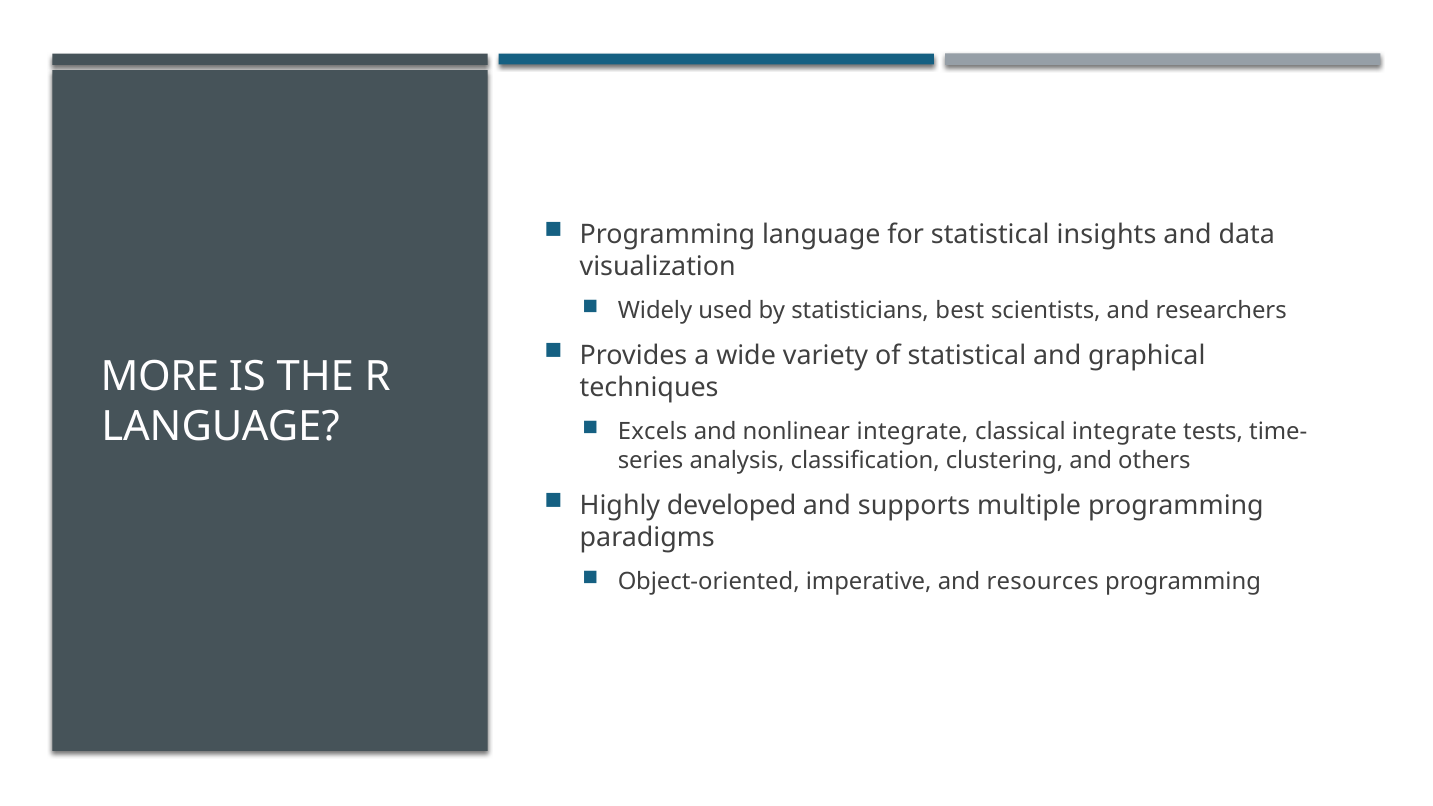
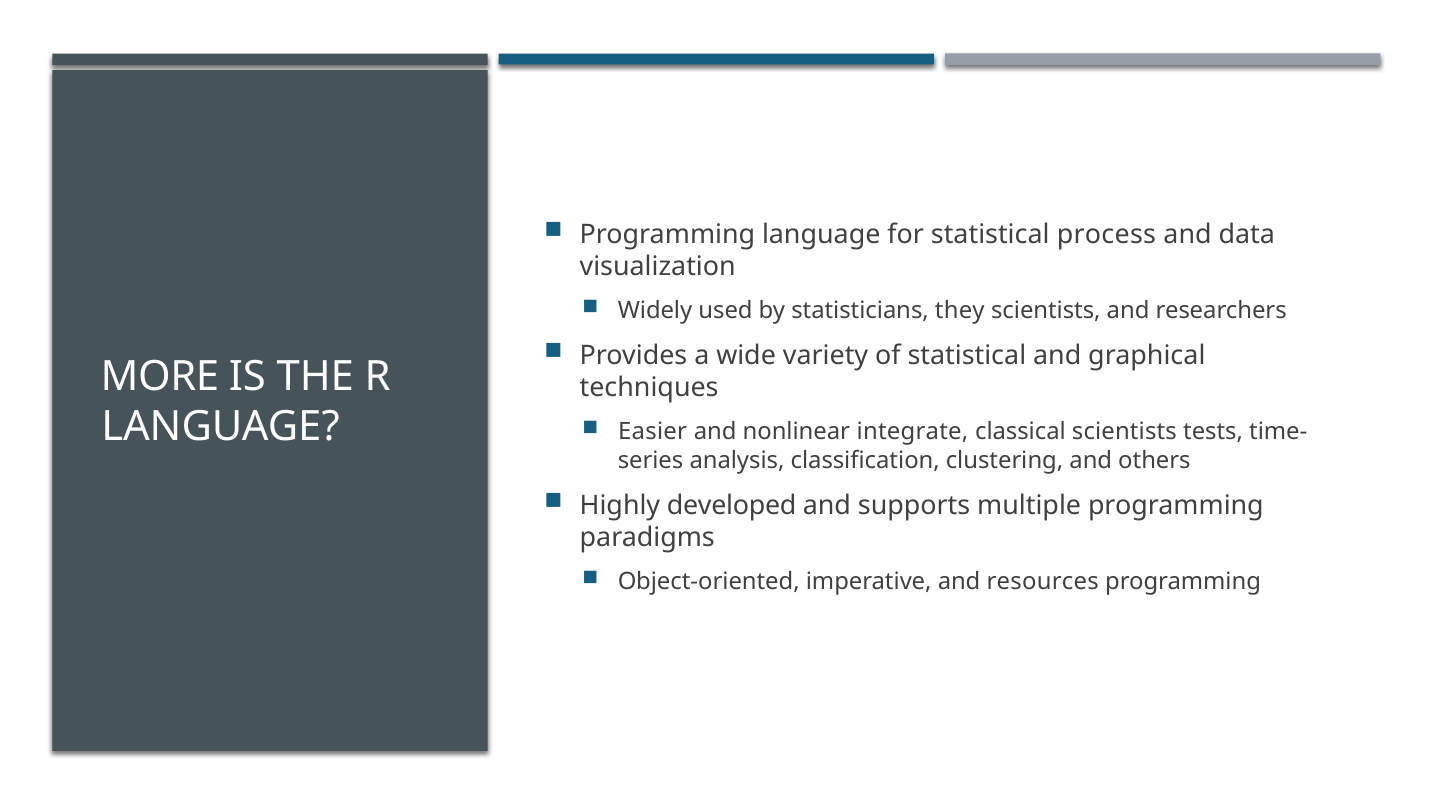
insights: insights -> process
best: best -> they
Excels: Excels -> Easier
classical integrate: integrate -> scientists
